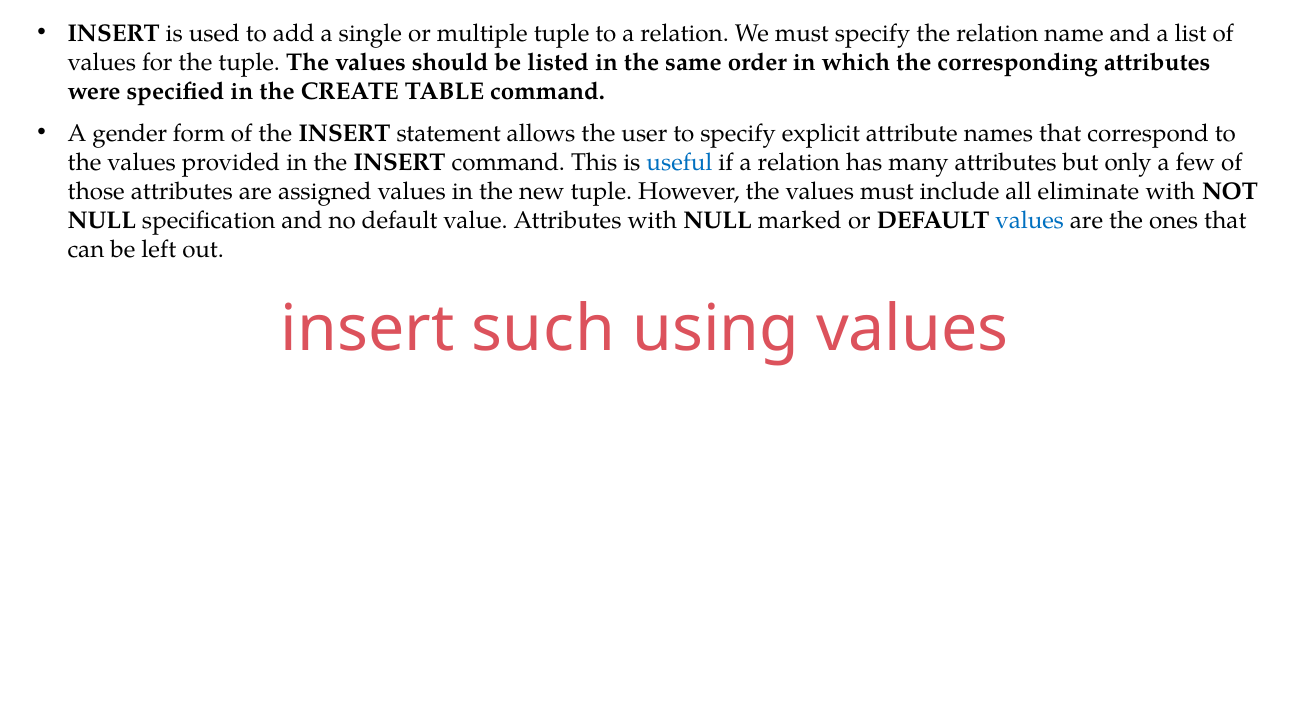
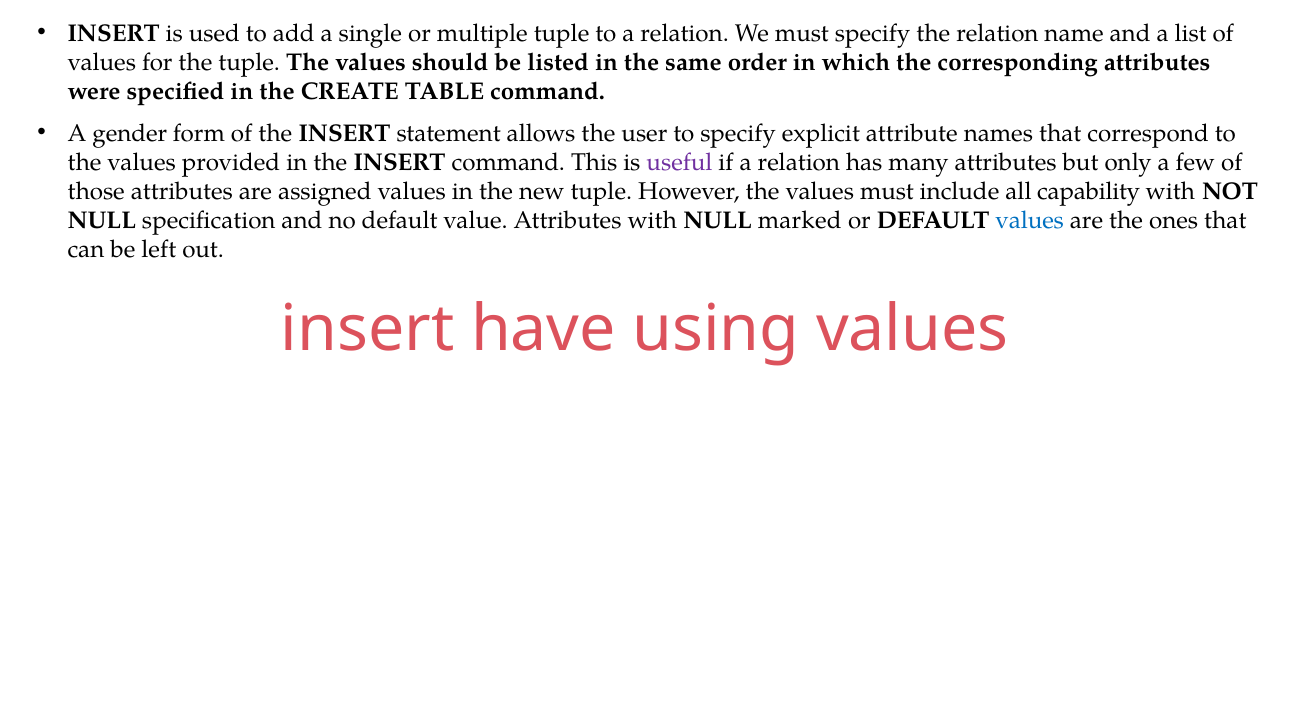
useful colour: blue -> purple
eliminate: eliminate -> capability
such: such -> have
